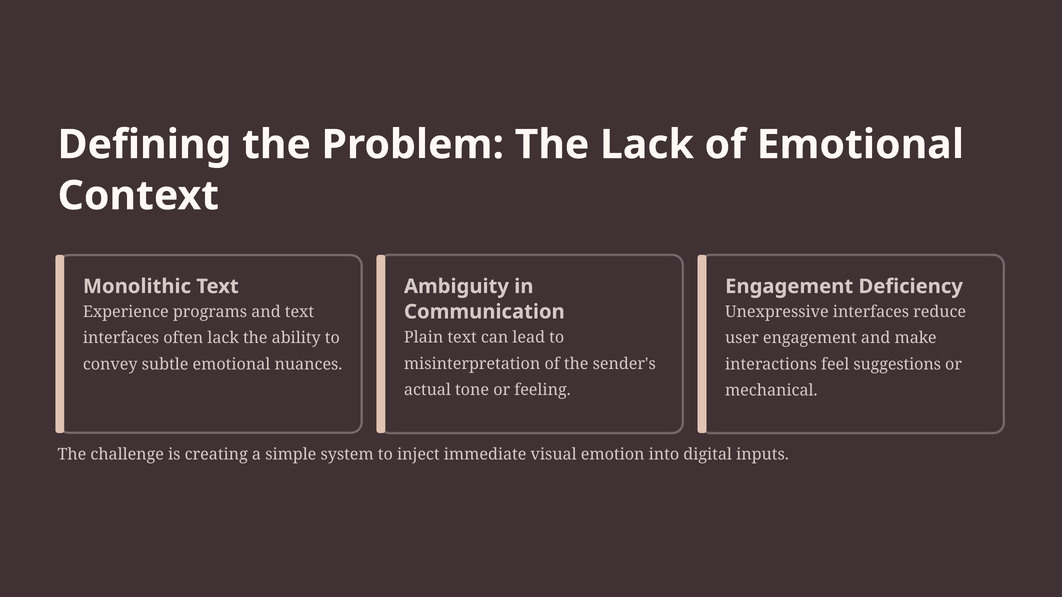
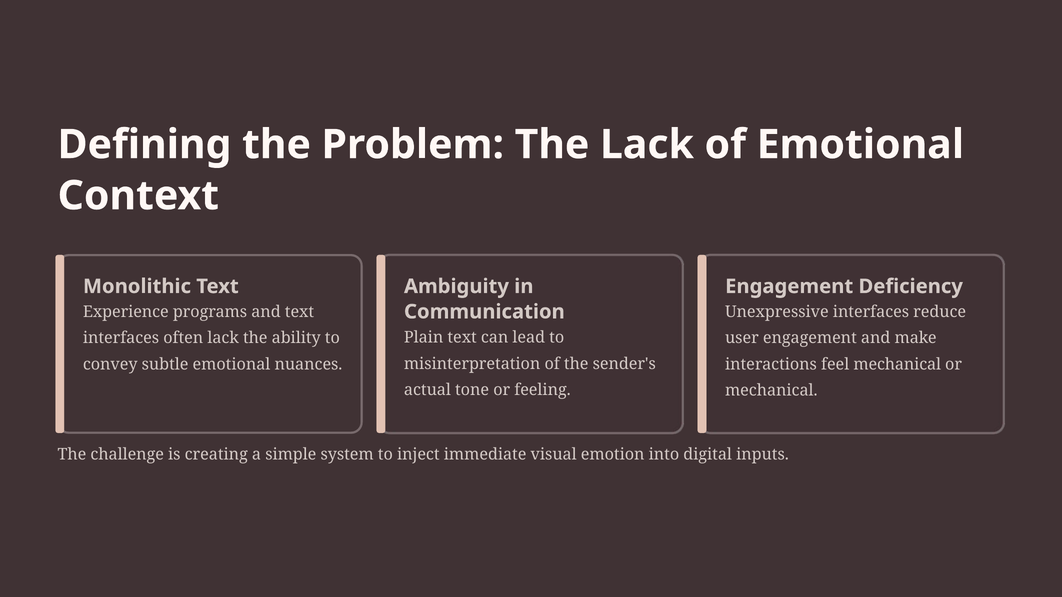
feel suggestions: suggestions -> mechanical
